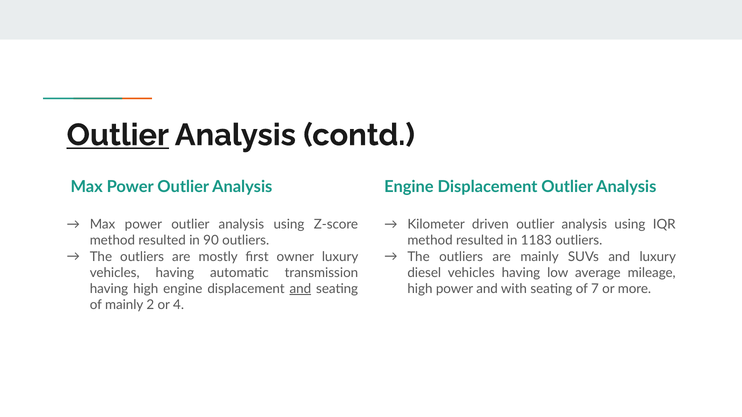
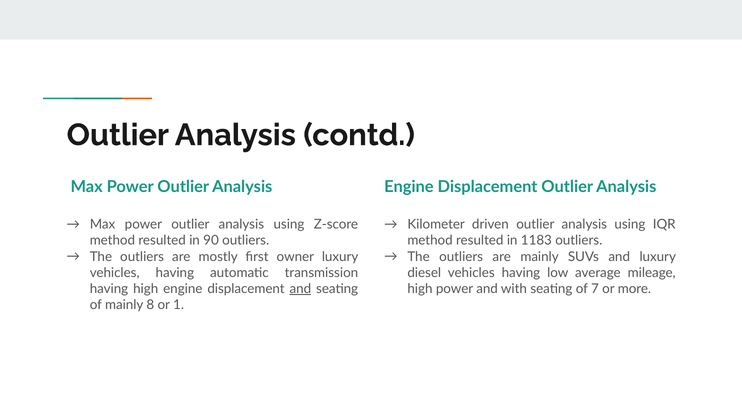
Outlier at (118, 135) underline: present -> none
2: 2 -> 8
4: 4 -> 1
